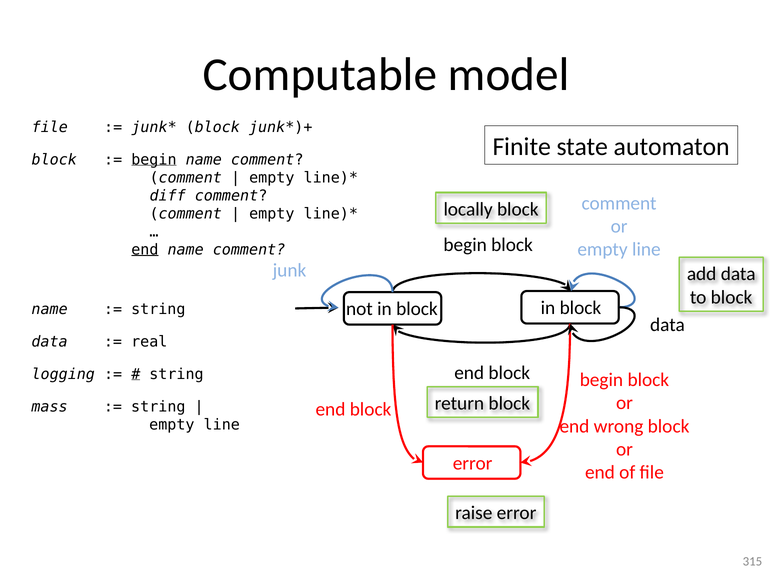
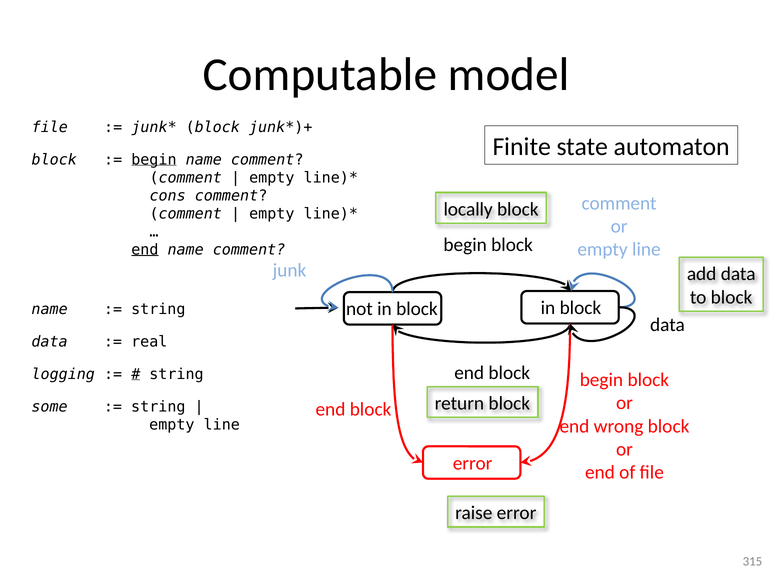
diff: diff -> cons
mass: mass -> some
